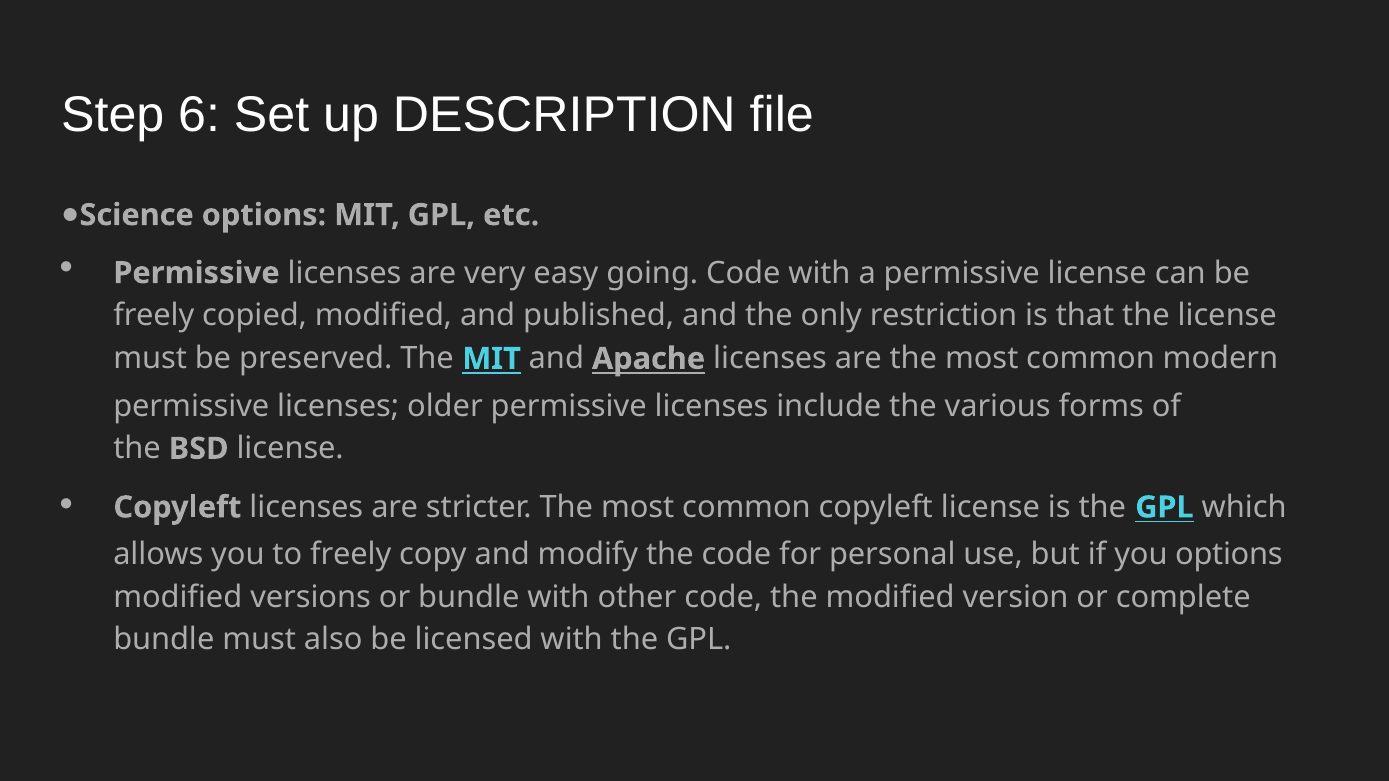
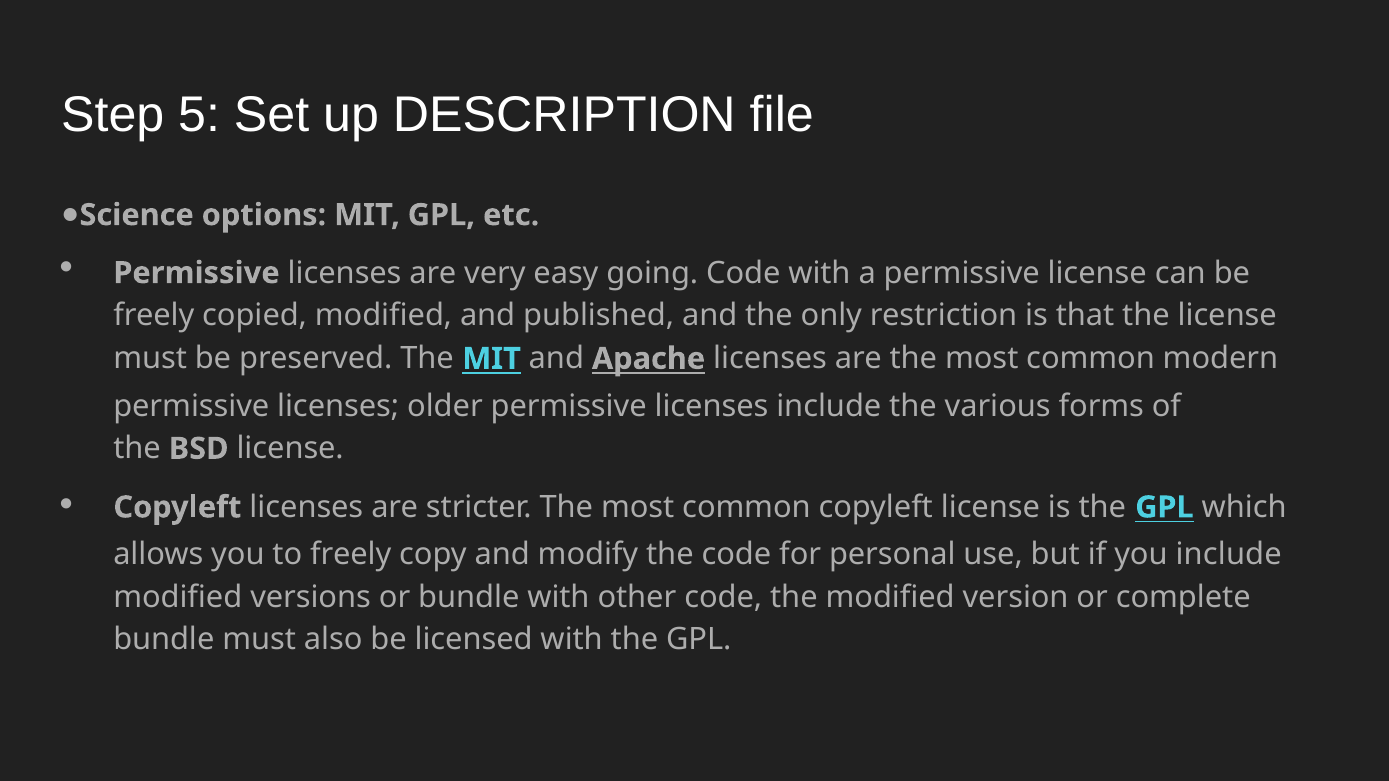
6: 6 -> 5
you options: options -> include
